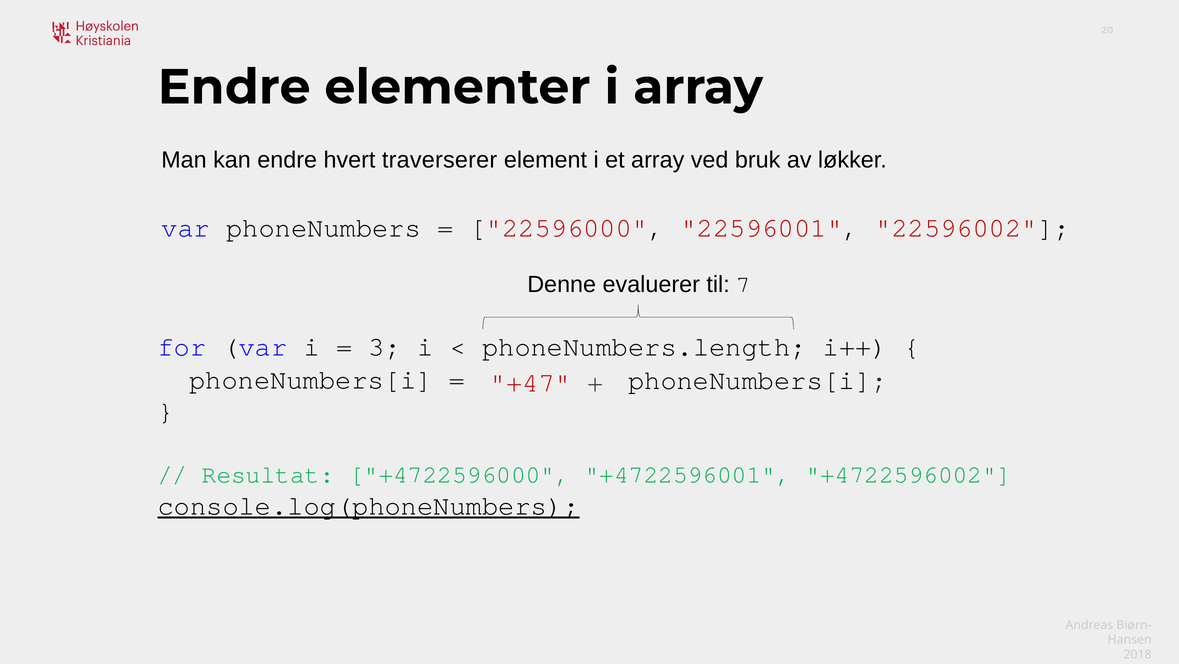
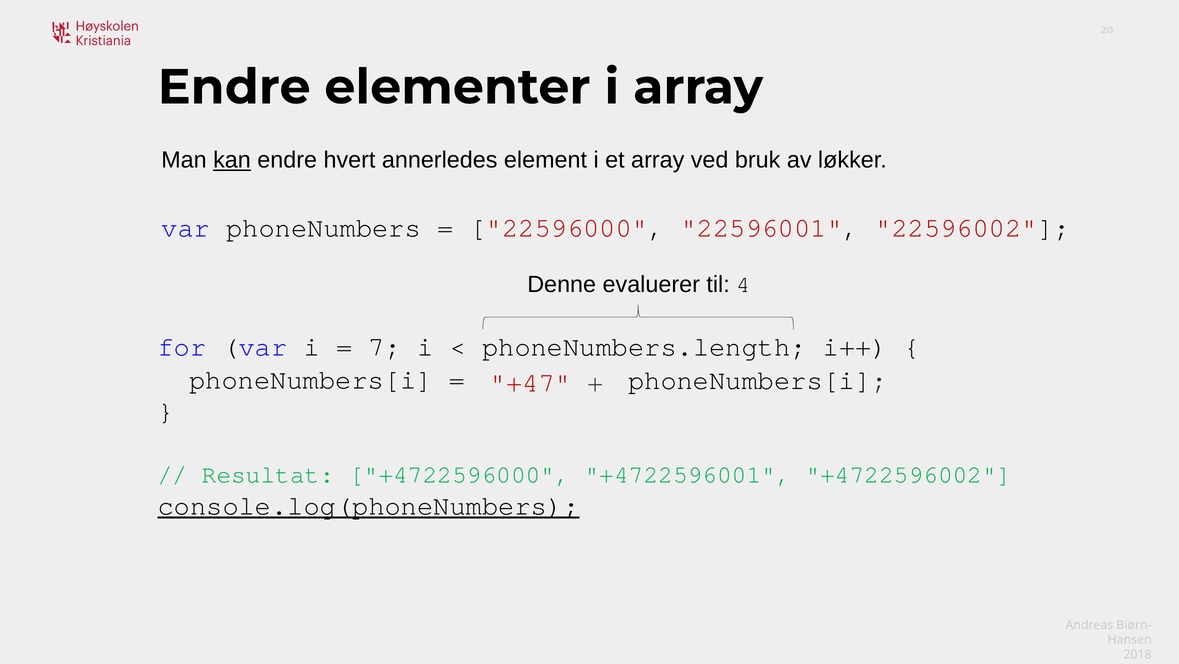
kan underline: none -> present
traverserer: traverserer -> annerledes
7: 7 -> 4
3: 3 -> 7
